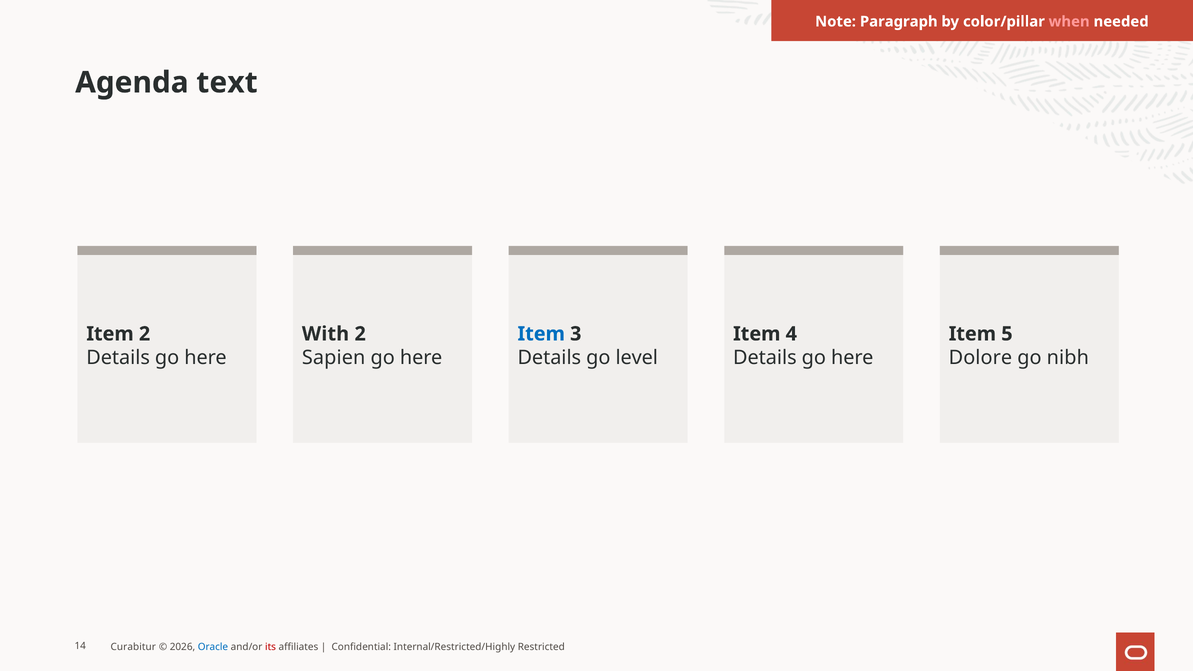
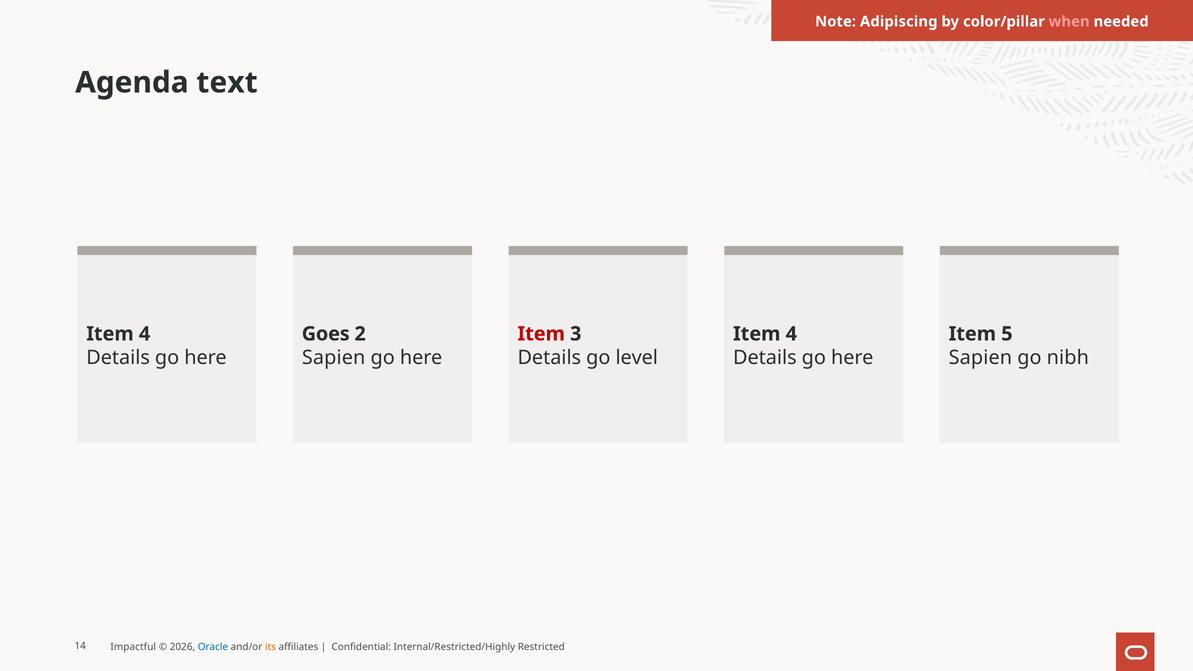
Paragraph: Paragraph -> Adipiscing
2 at (145, 334): 2 -> 4
With: With -> Goes
Item at (541, 334) colour: blue -> red
Dolore at (980, 358): Dolore -> Sapien
Curabitur: Curabitur -> Impactful
its colour: red -> orange
